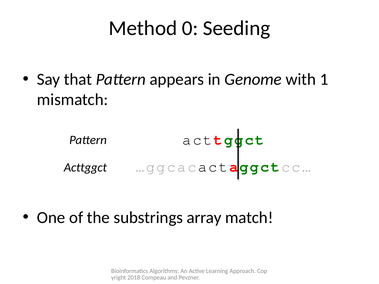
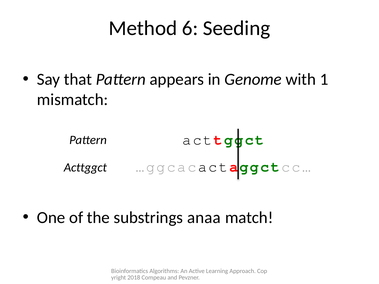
0: 0 -> 6
array: array -> anaa
